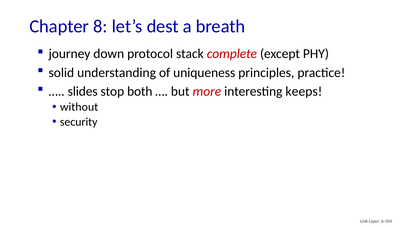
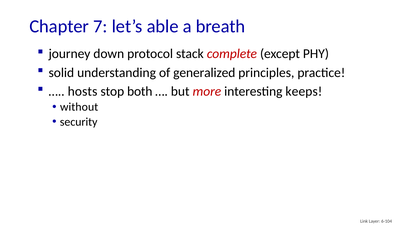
8: 8 -> 7
dest: dest -> able
uniqueness: uniqueness -> generalized
slides: slides -> hosts
